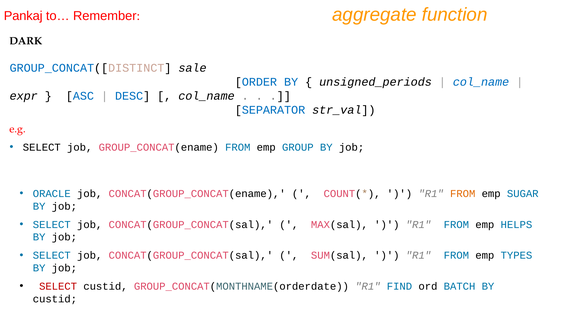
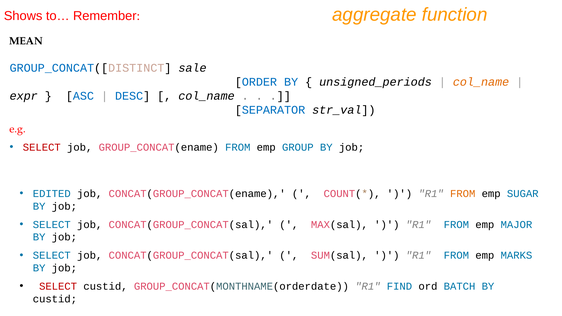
Pankaj: Pankaj -> Shows
DARK: DARK -> MEAN
col_name at (481, 82) colour: blue -> orange
SELECT at (42, 147) colour: black -> red
ORACLE: ORACLE -> EDITED
HELPS: HELPS -> MAJOR
TYPES: TYPES -> MARKS
